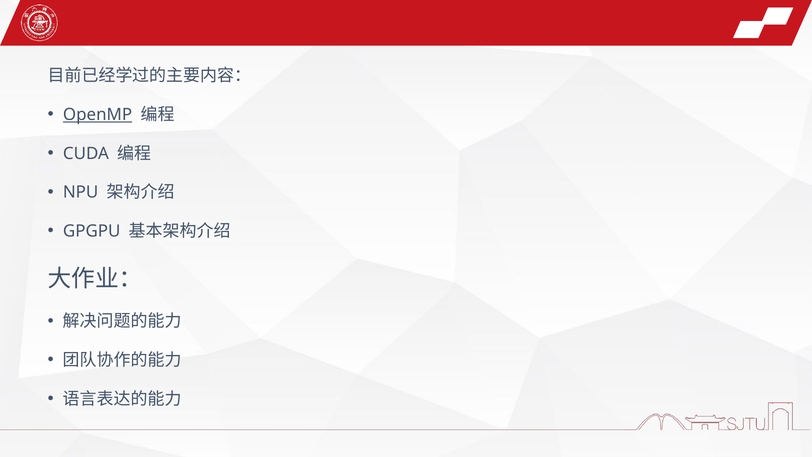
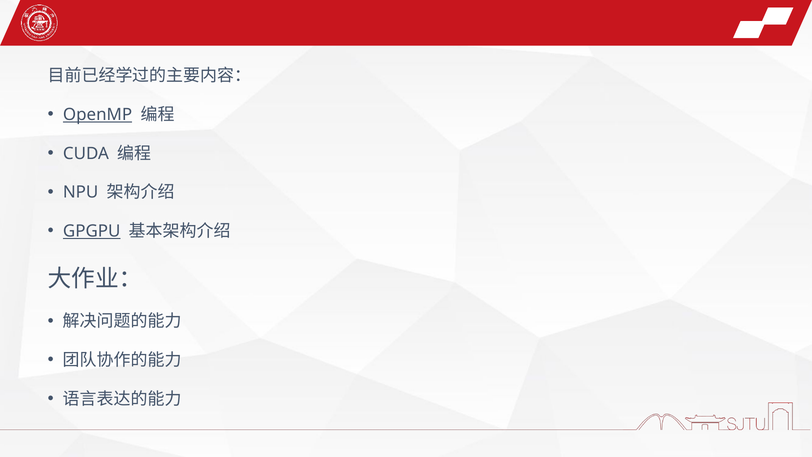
GPGPU underline: none -> present
